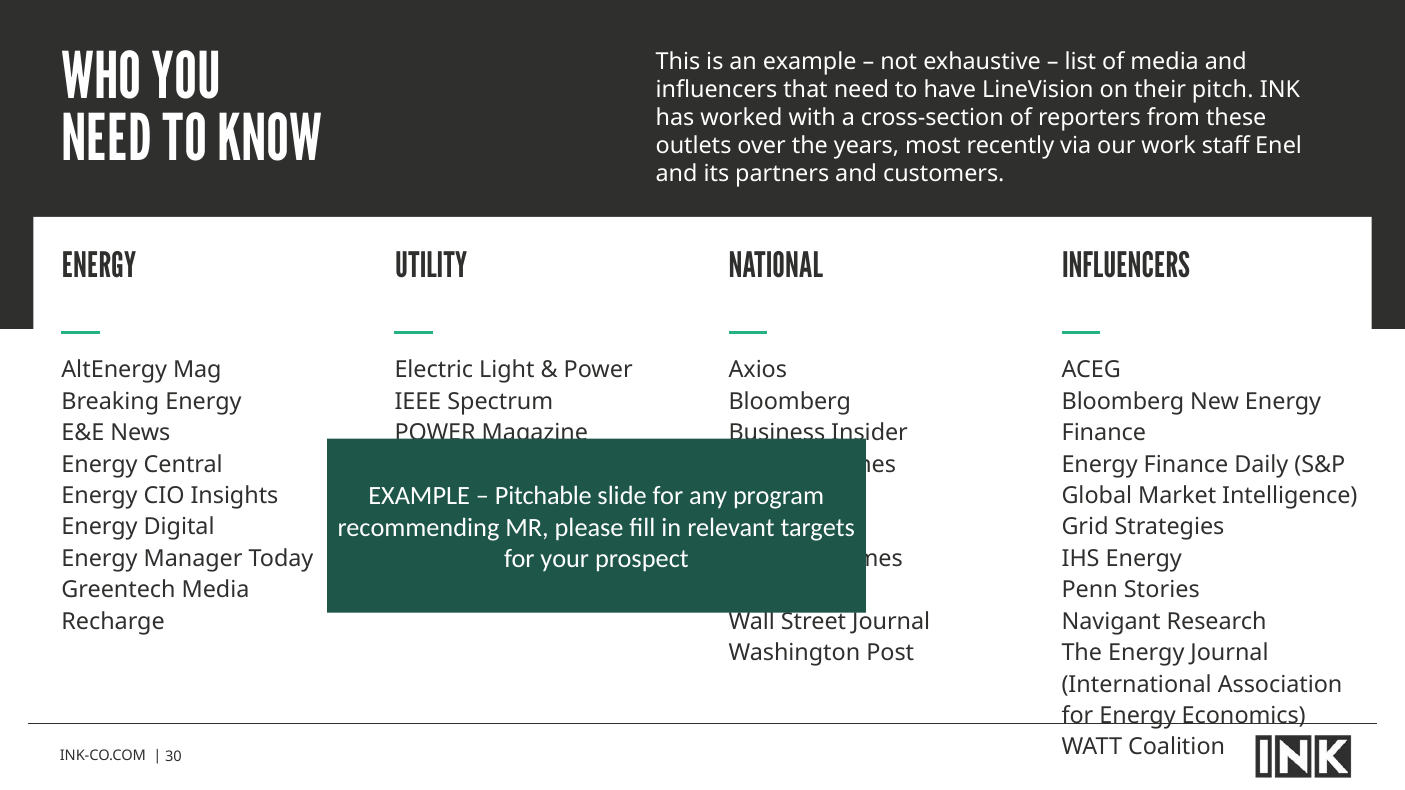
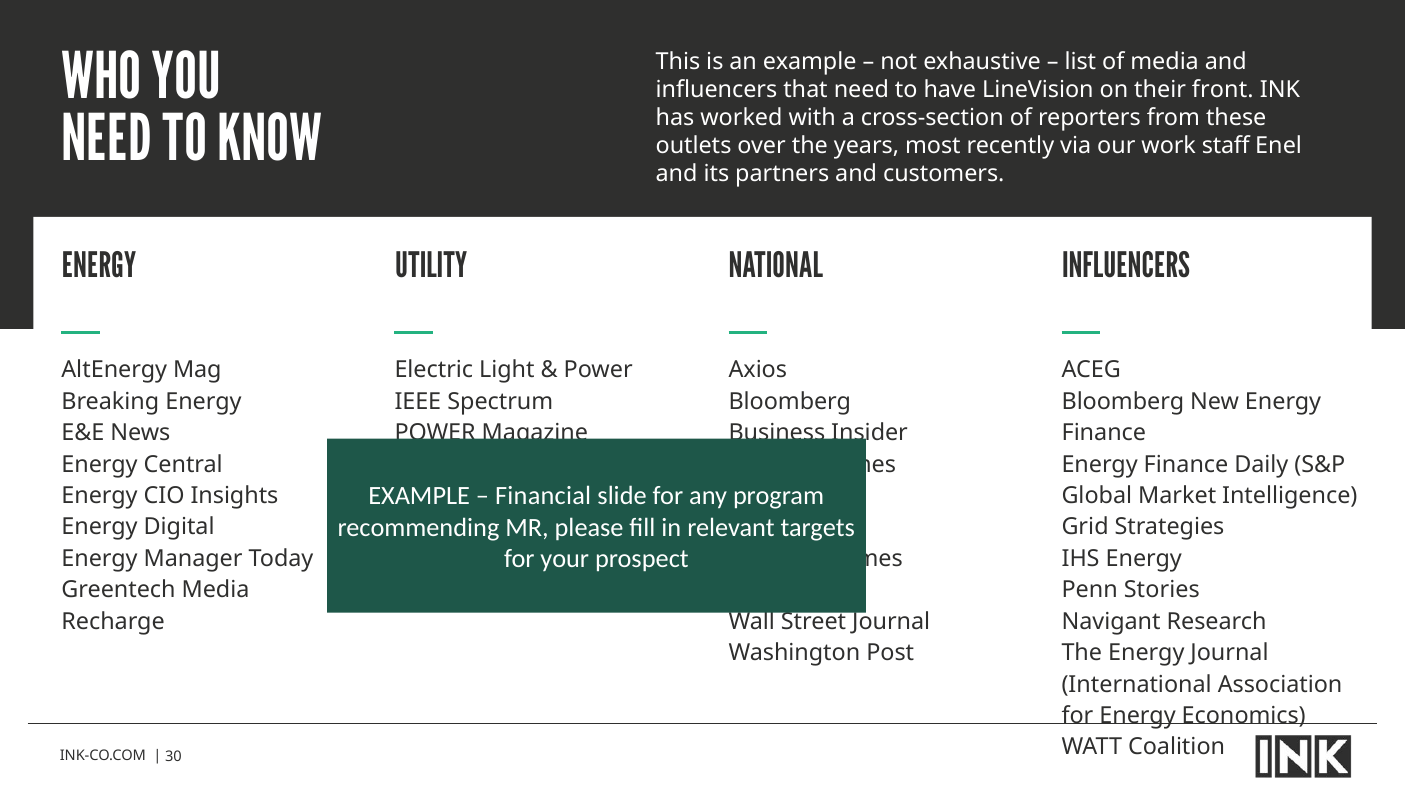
pitch: pitch -> front
Pitchable at (543, 496): Pitchable -> Financial
